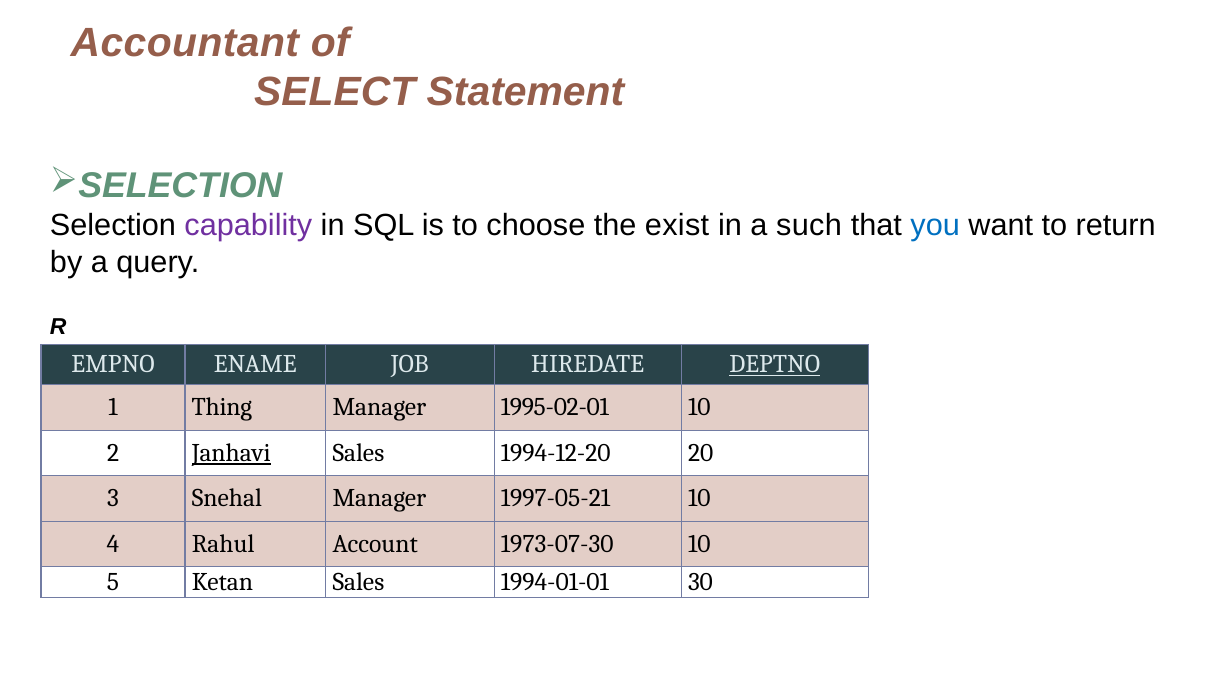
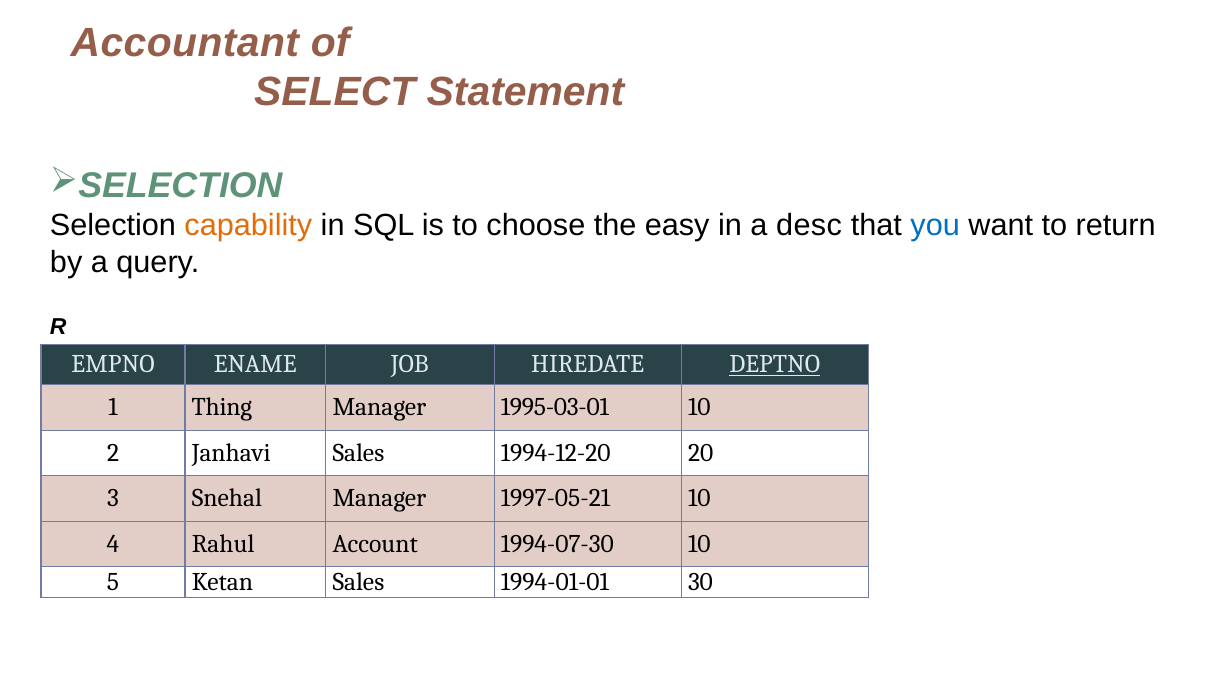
capability colour: purple -> orange
exist: exist -> easy
such: such -> desc
1995-02-01: 1995-02-01 -> 1995-03-01
Janhavi underline: present -> none
1973-07-30: 1973-07-30 -> 1994-07-30
